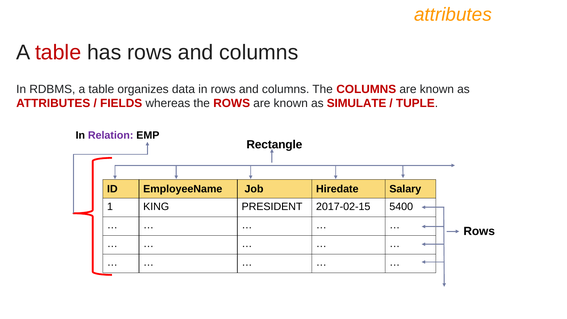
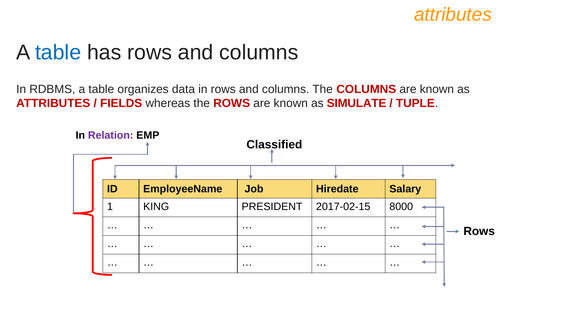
table at (58, 52) colour: red -> blue
Rectangle: Rectangle -> Classified
5400: 5400 -> 8000
